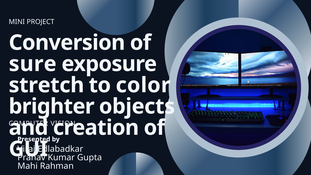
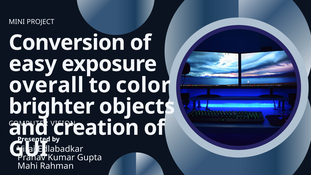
sure: sure -> easy
stretch: stretch -> overall
